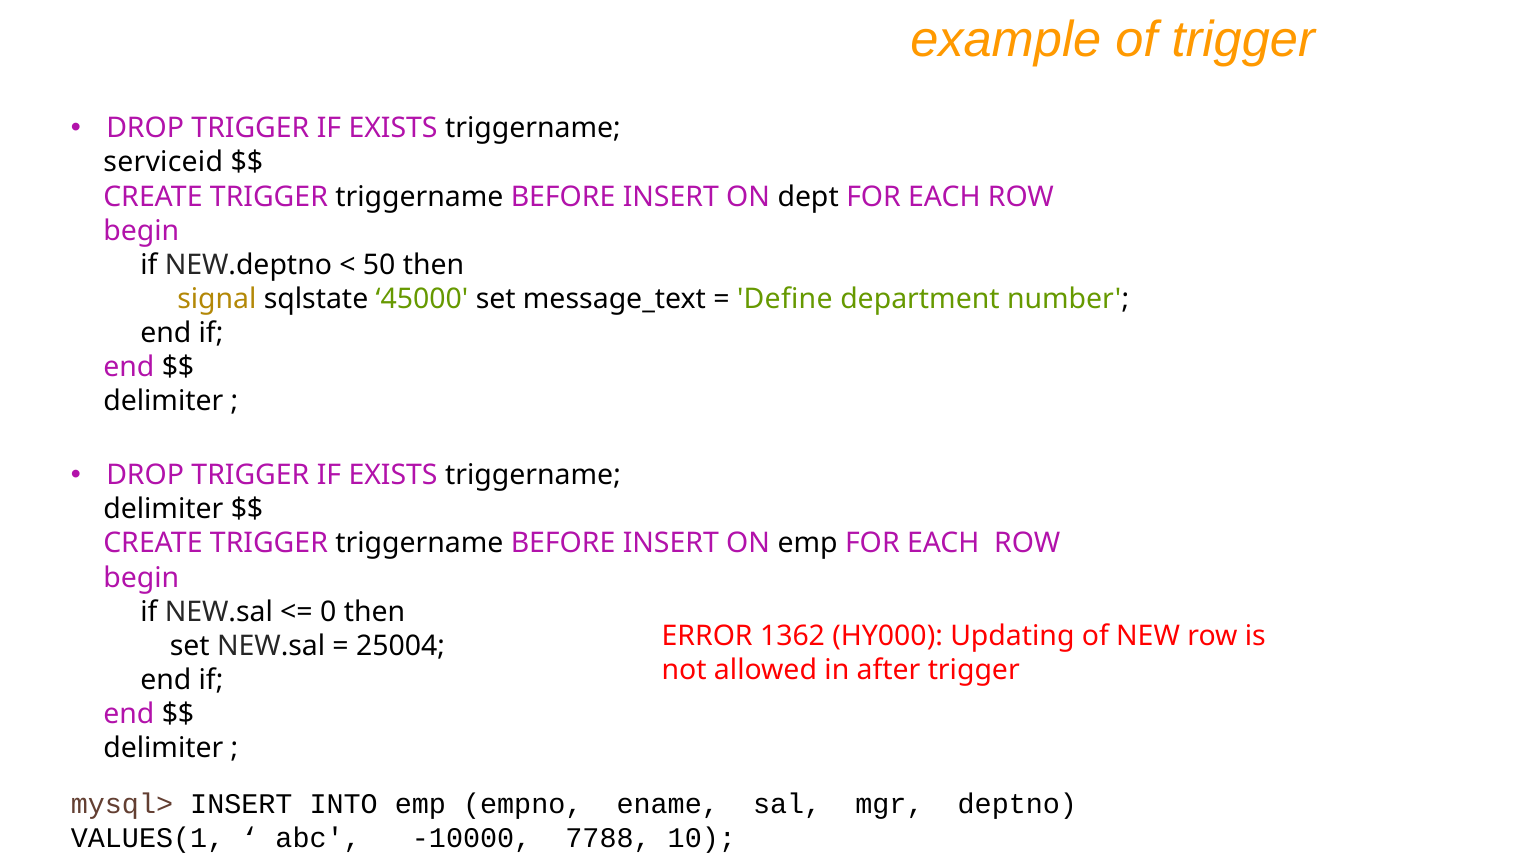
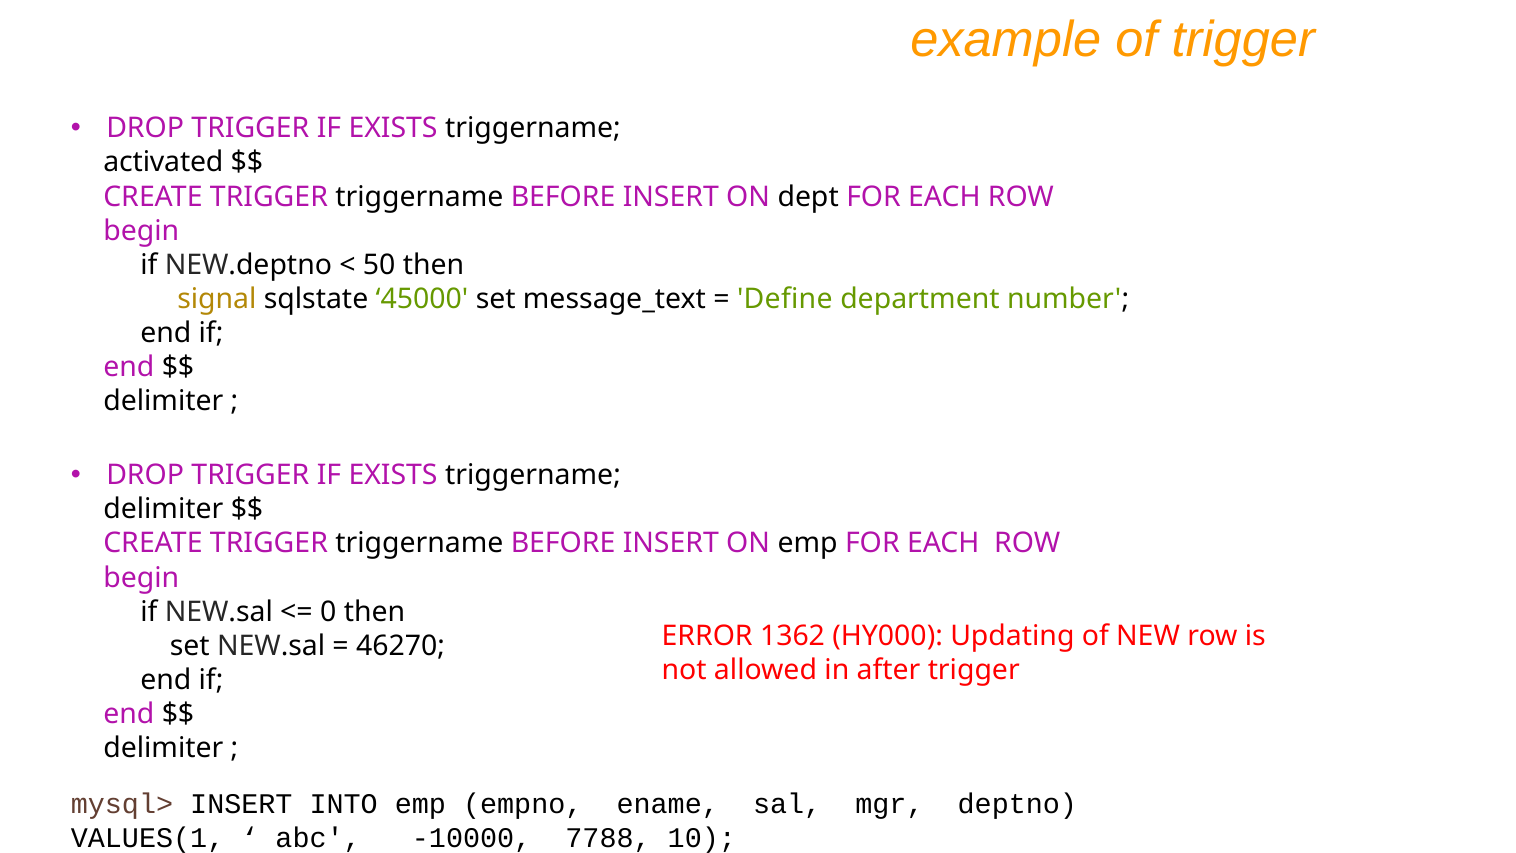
serviceid: serviceid -> activated
25004: 25004 -> 46270
